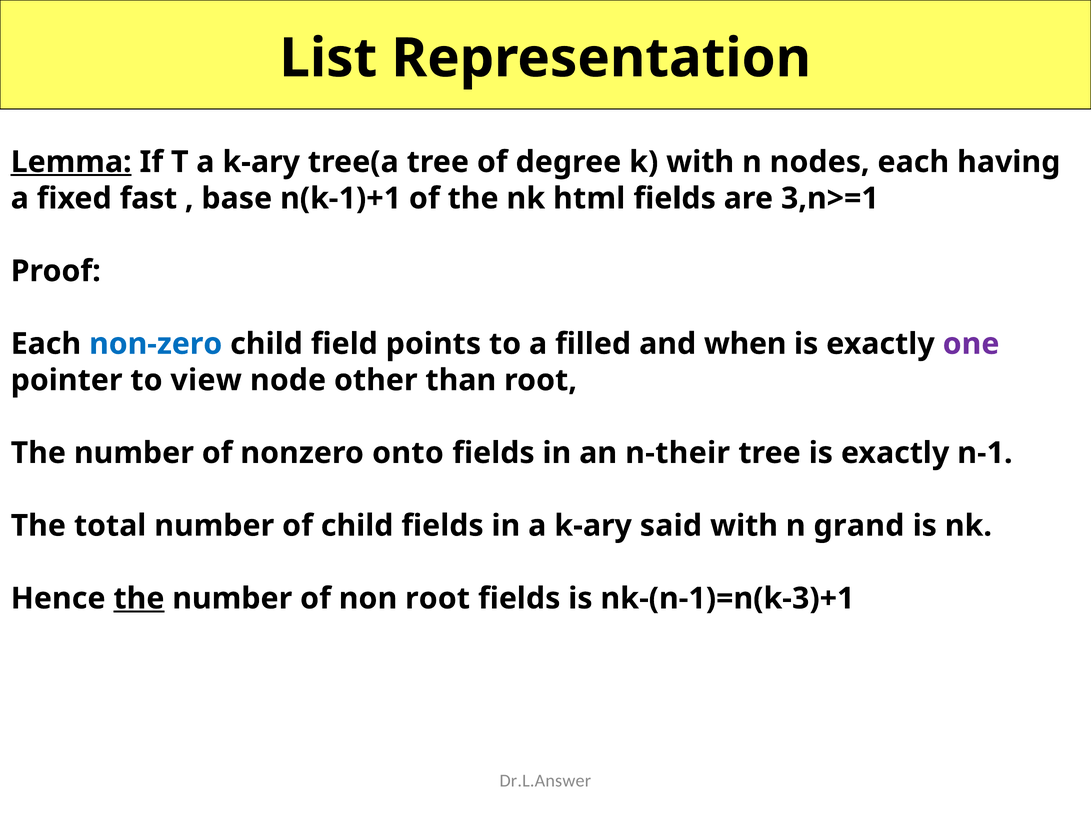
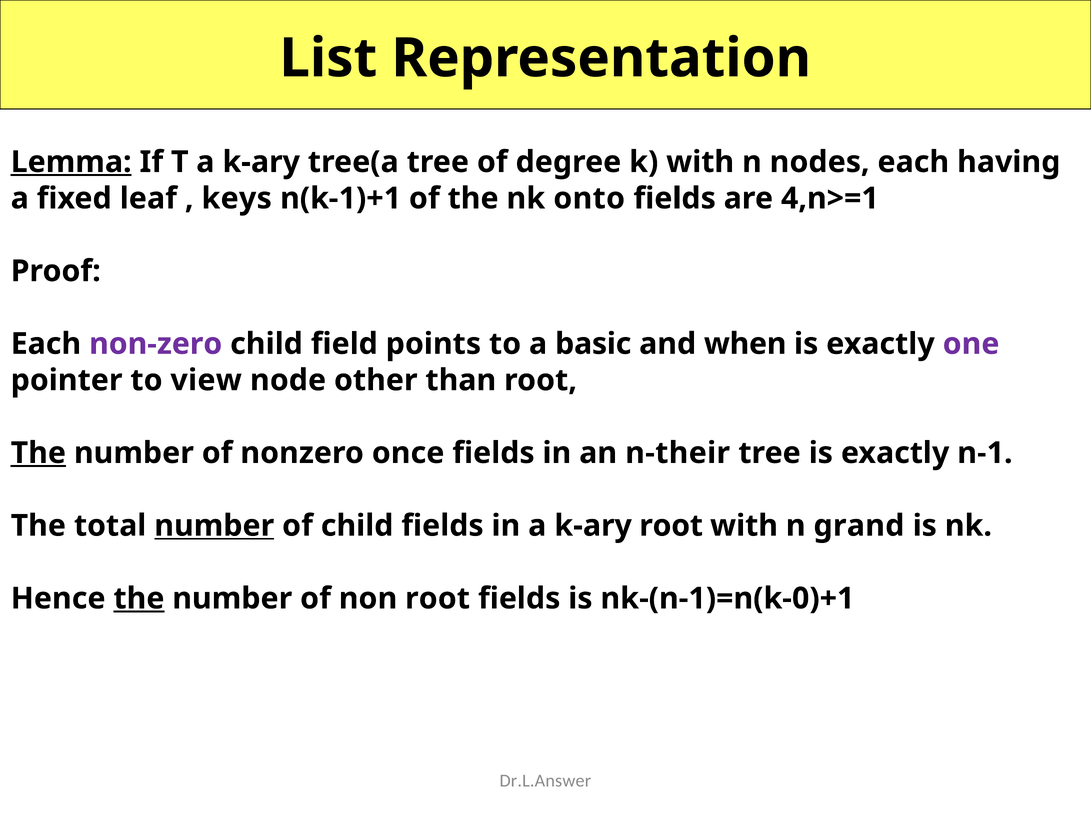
fast: fast -> leaf
base: base -> keys
html: html -> onto
3,n>=1: 3,n>=1 -> 4,n>=1
non-zero colour: blue -> purple
filled: filled -> basic
The at (38, 453) underline: none -> present
onto: onto -> once
number at (214, 526) underline: none -> present
k-ary said: said -> root
nk-(n-1)=n(k-3)+1: nk-(n-1)=n(k-3)+1 -> nk-(n-1)=n(k-0)+1
